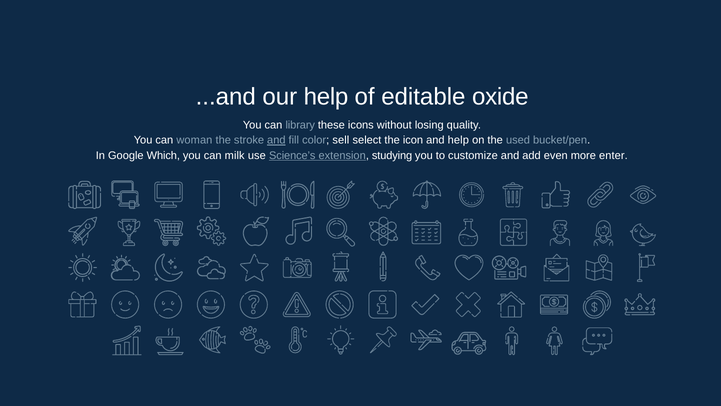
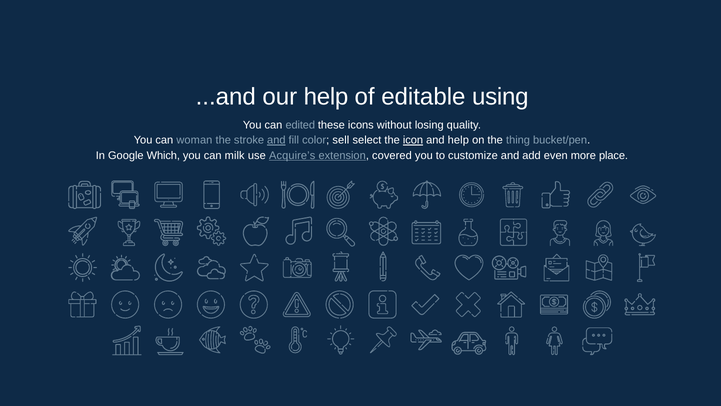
oxide: oxide -> using
library: library -> edited
icon underline: none -> present
used: used -> thing
Science’s: Science’s -> Acquire’s
studying: studying -> covered
enter: enter -> place
